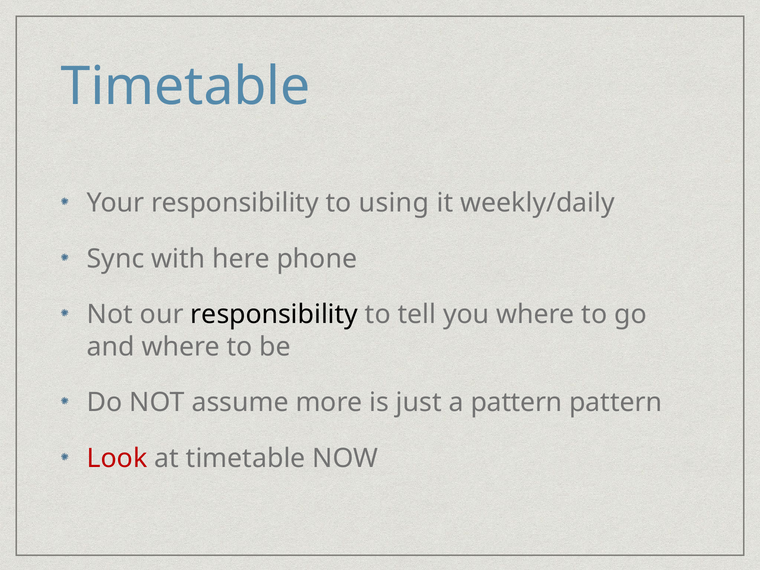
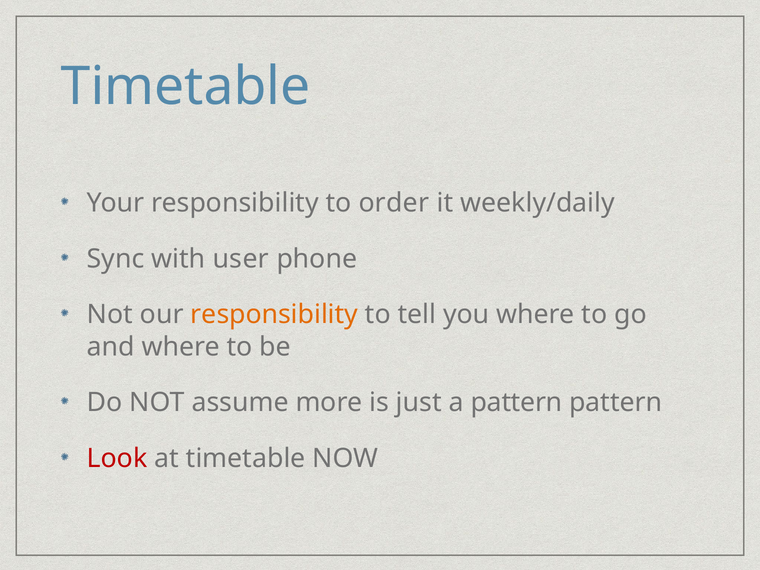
using: using -> order
here: here -> user
responsibility at (274, 315) colour: black -> orange
